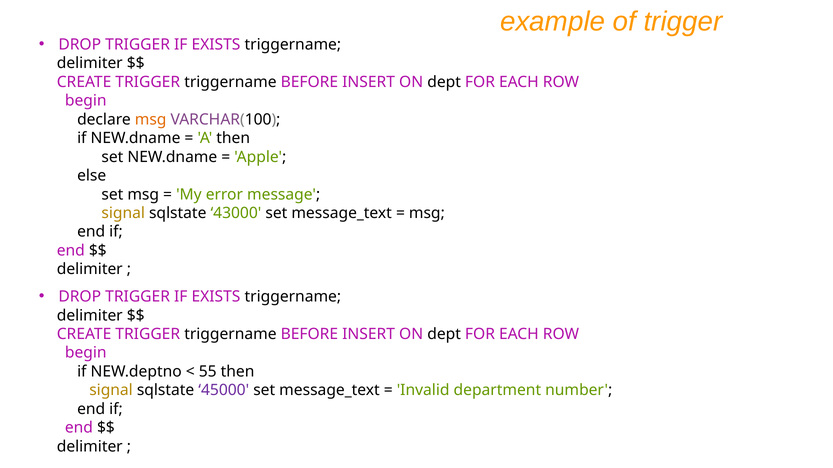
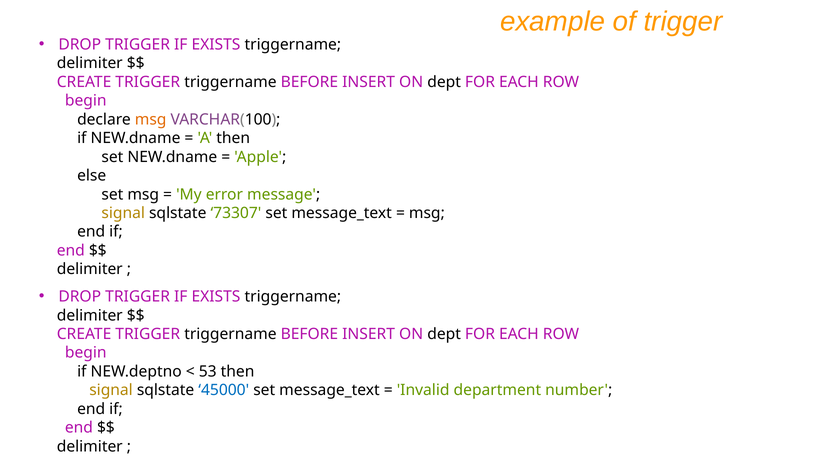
43000: 43000 -> 73307
55: 55 -> 53
45000 colour: purple -> blue
